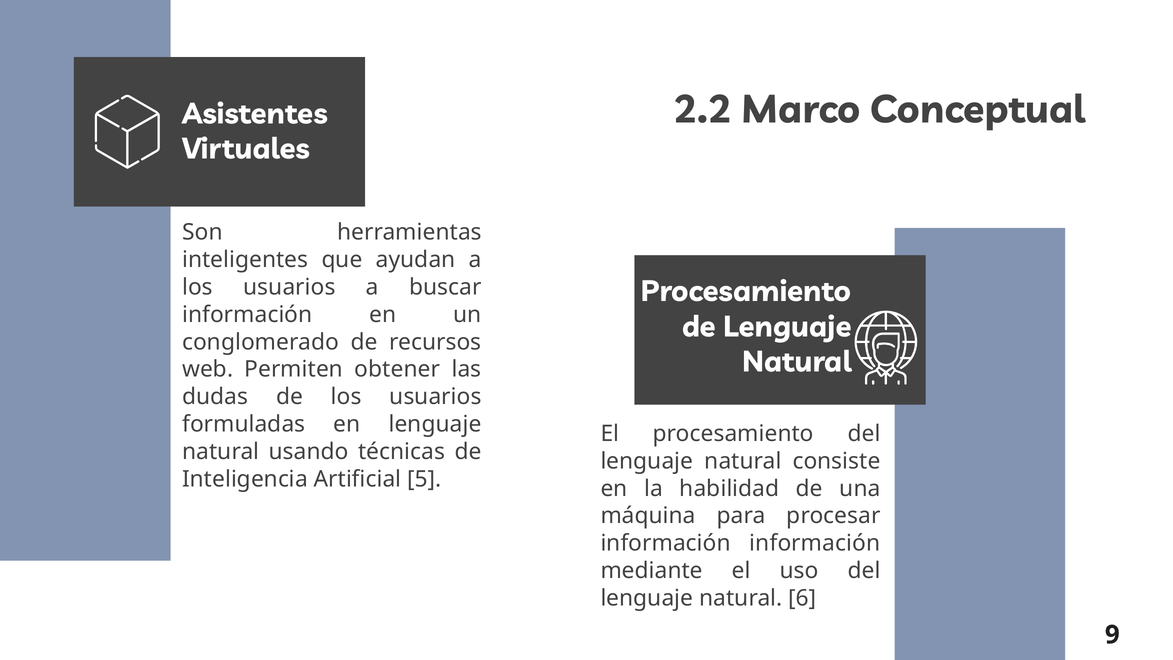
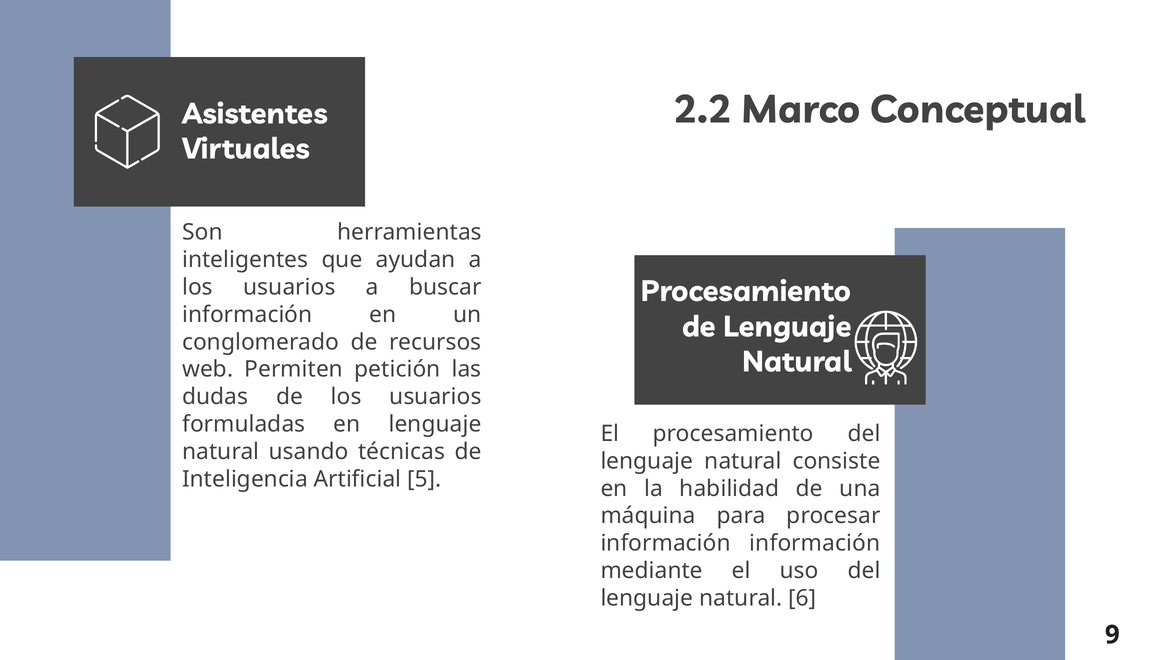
obtener: obtener -> petición
